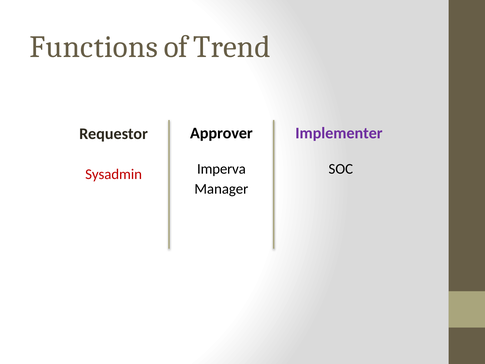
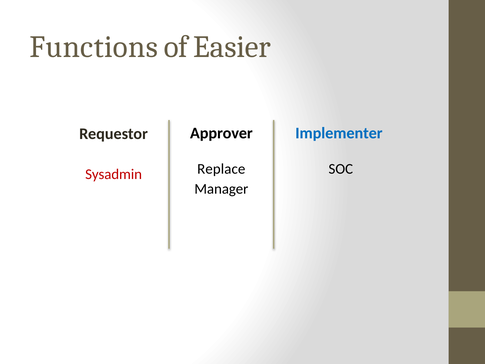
Trend: Trend -> Easier
Implementer colour: purple -> blue
Imperva: Imperva -> Replace
